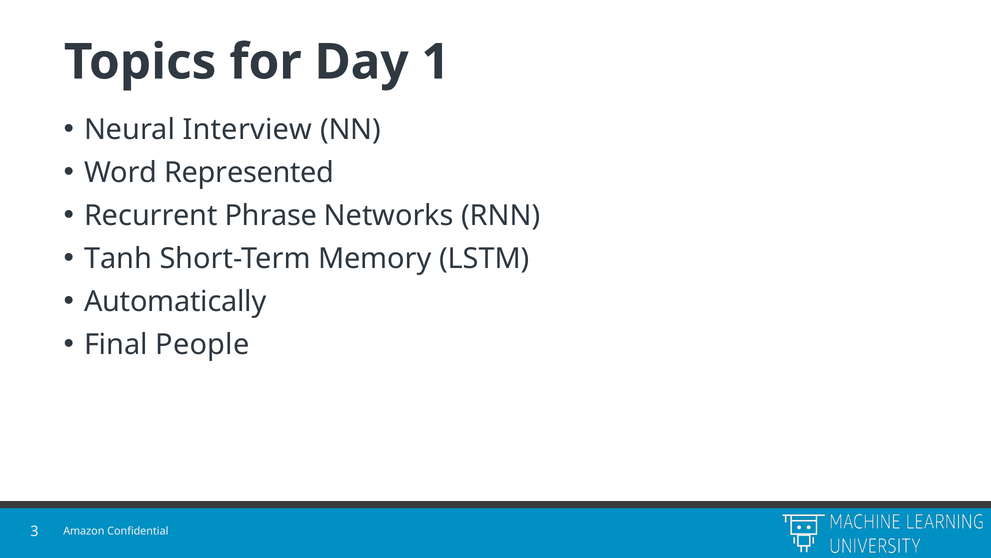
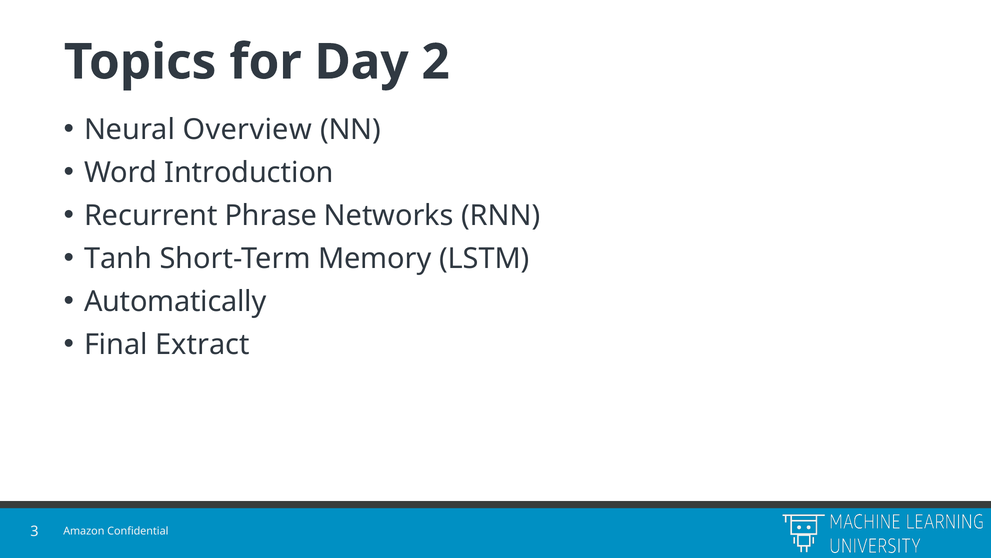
1: 1 -> 2
Interview: Interview -> Overview
Represented: Represented -> Introduction
People: People -> Extract
